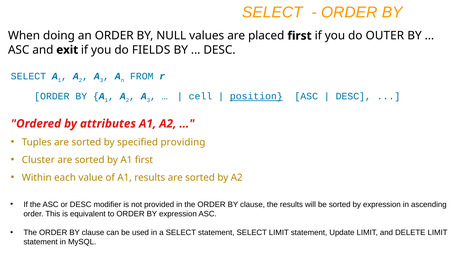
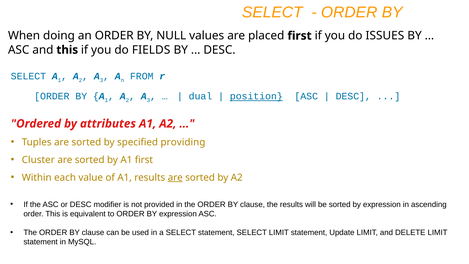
OUTER: OUTER -> ISSUES
and exit: exit -> this
cell: cell -> dual
are at (175, 177) underline: none -> present
